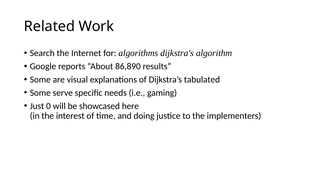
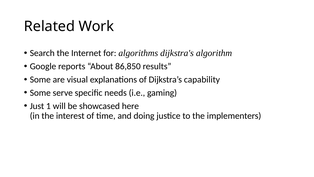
86,890: 86,890 -> 86,850
tabulated: tabulated -> capability
0: 0 -> 1
